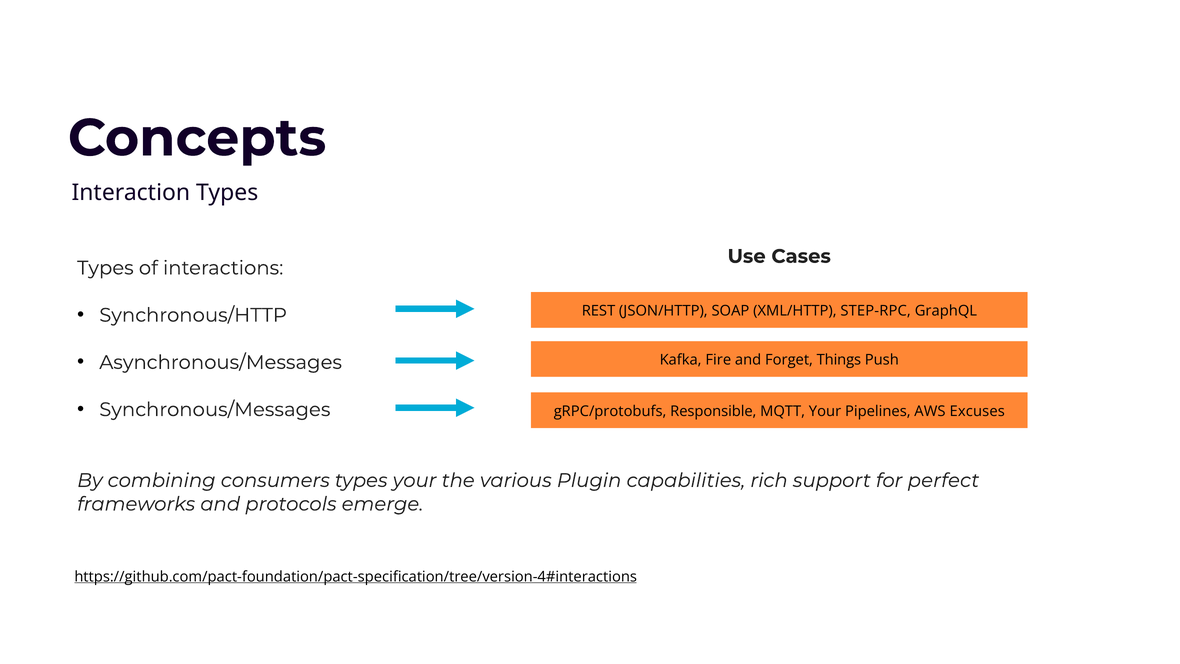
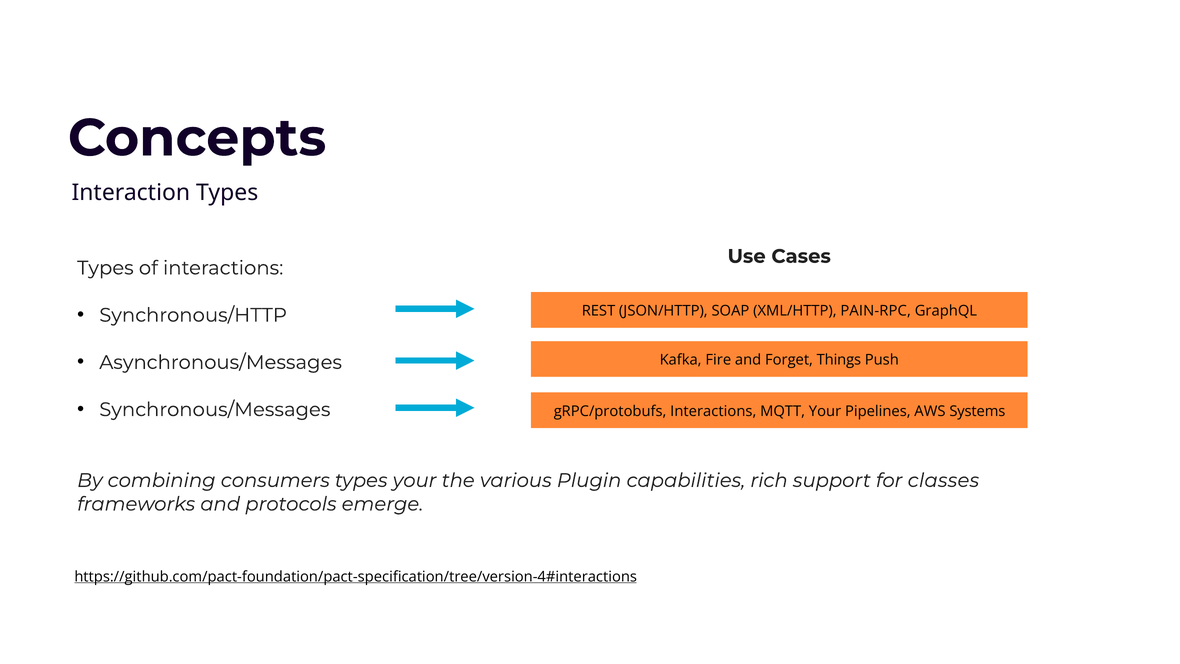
STEP-RPC: STEP-RPC -> PAIN-RPC
gRPC/protobufs Responsible: Responsible -> Interactions
Excuses: Excuses -> Systems
perfect: perfect -> classes
